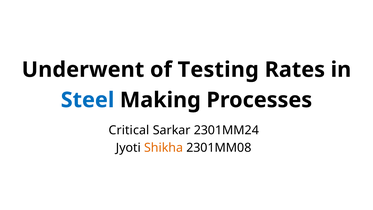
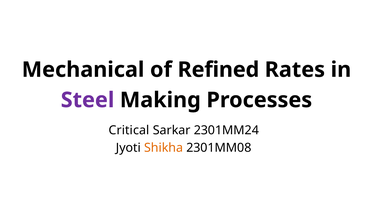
Underwent: Underwent -> Mechanical
Testing: Testing -> Refined
Steel colour: blue -> purple
